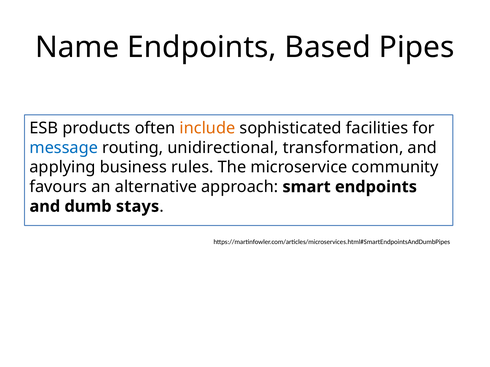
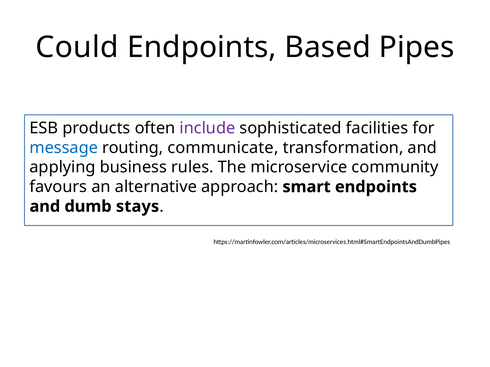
Name: Name -> Could
include colour: orange -> purple
unidirectional: unidirectional -> communicate
